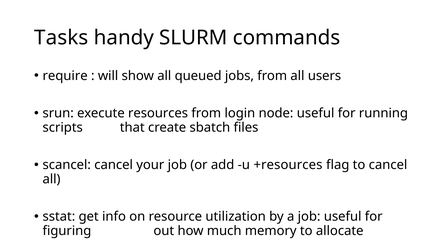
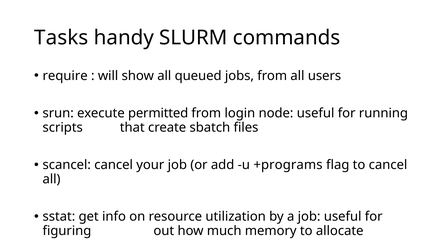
resources: resources -> permitted
+resources: +resources -> +programs
